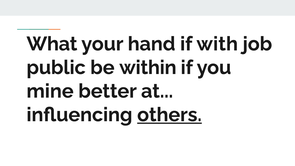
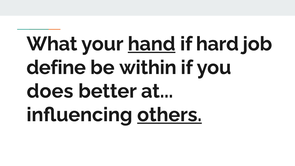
hand underline: none -> present
with: with -> hard
public: public -> define
mine: mine -> does
